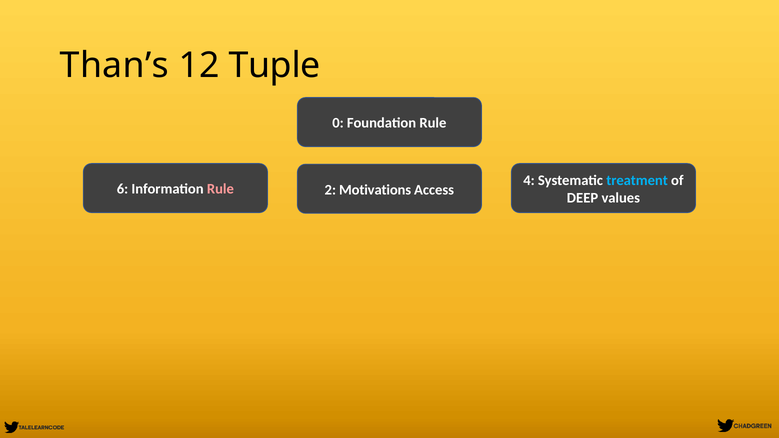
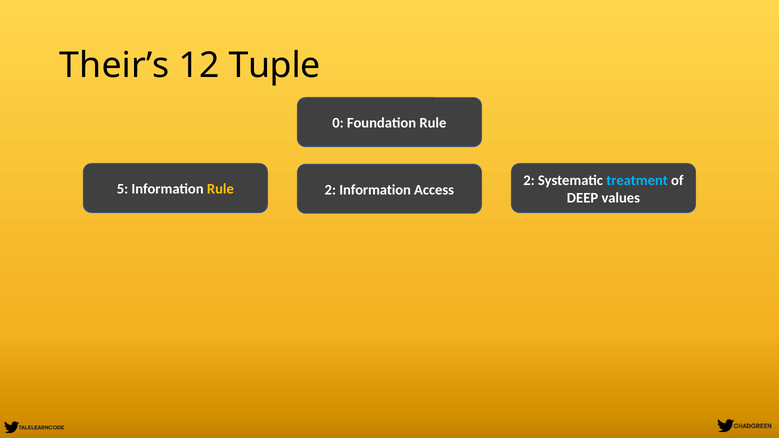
Than’s: Than’s -> Their’s
4 at (529, 180): 4 -> 2
6: 6 -> 5
Rule at (220, 189) colour: pink -> yellow
2 Motivations: Motivations -> Information
